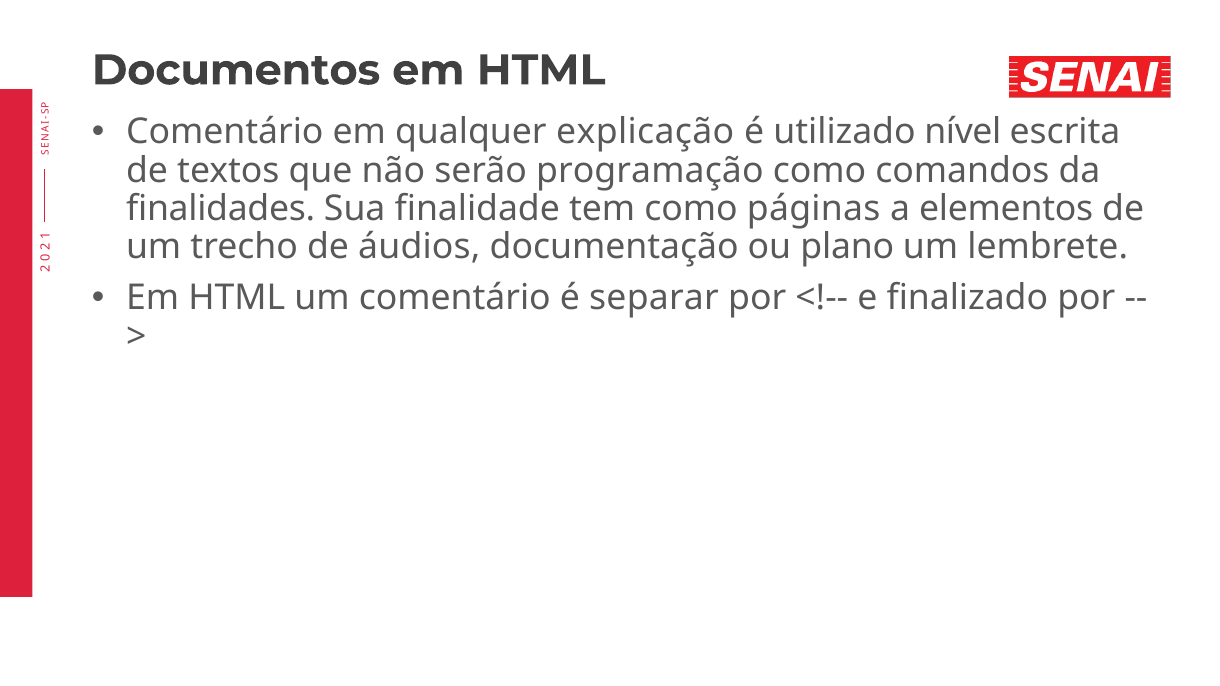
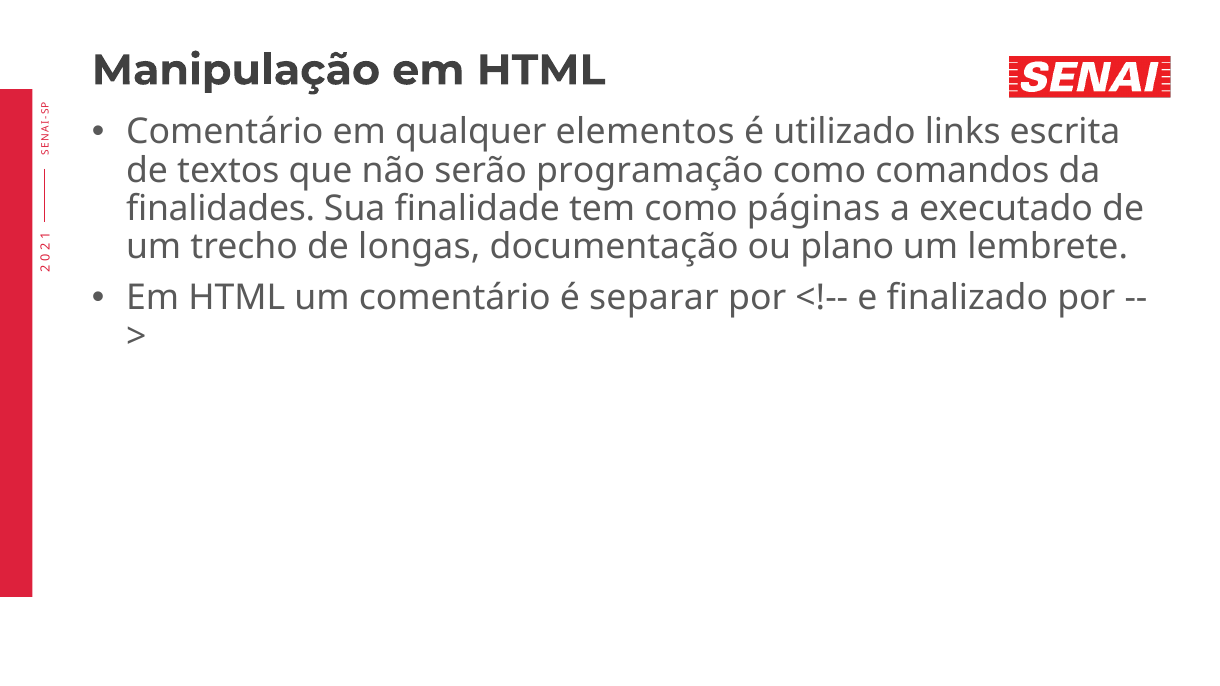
Documentos: Documentos -> Manipulação
explicação: explicação -> elementos
nível: nível -> links
elementos: elementos -> executado
áudios: áudios -> longas
